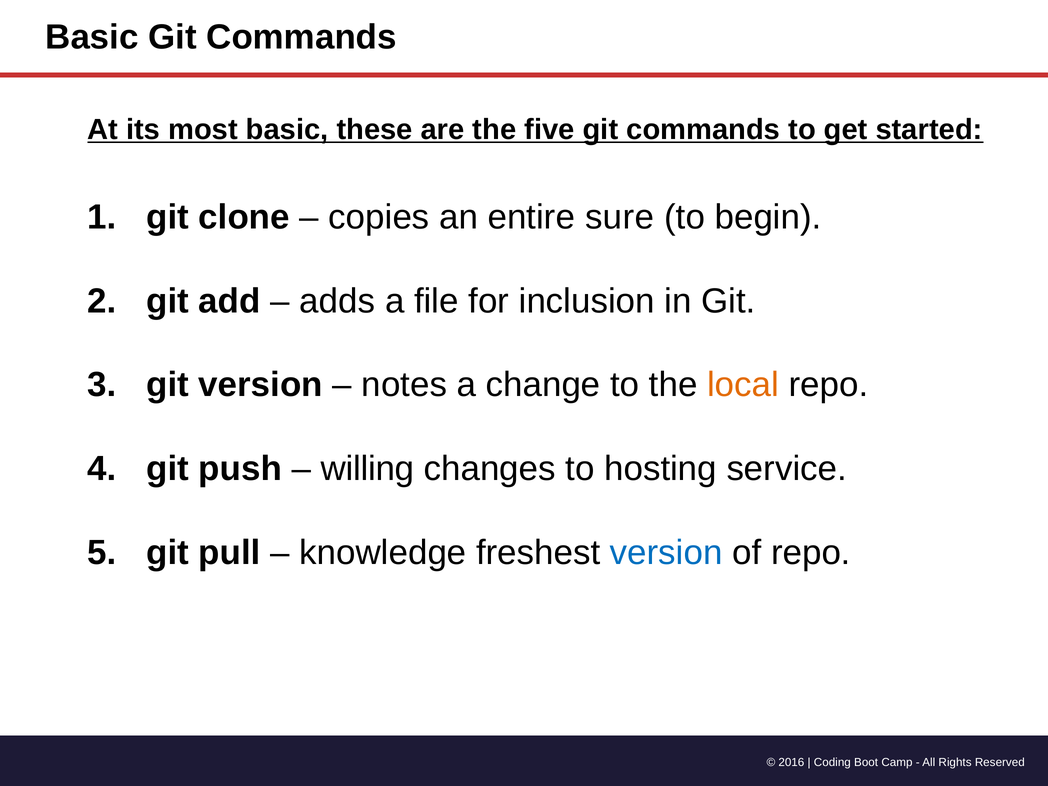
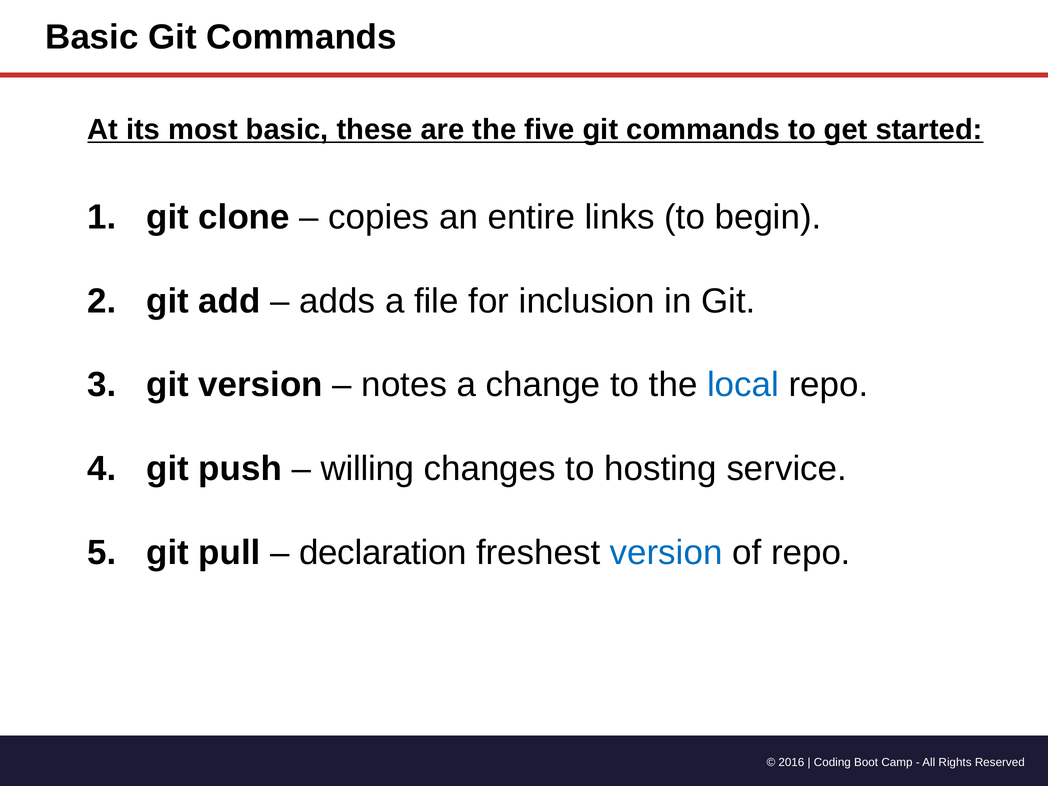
sure: sure -> links
local colour: orange -> blue
knowledge: knowledge -> declaration
